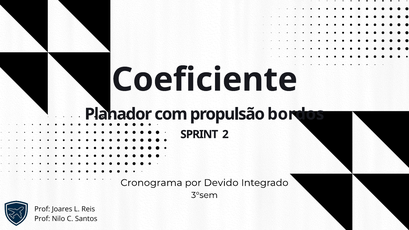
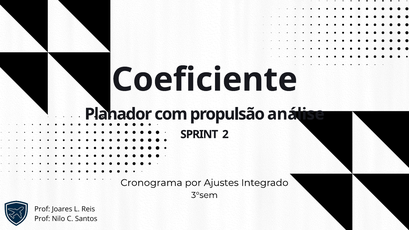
bordos: bordos -> análise
Devido: Devido -> Ajustes
